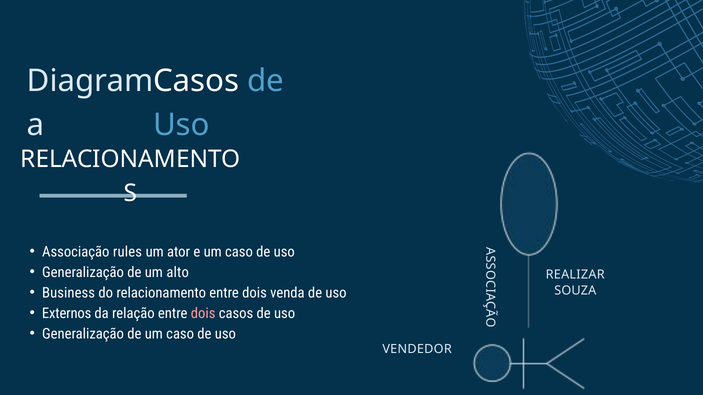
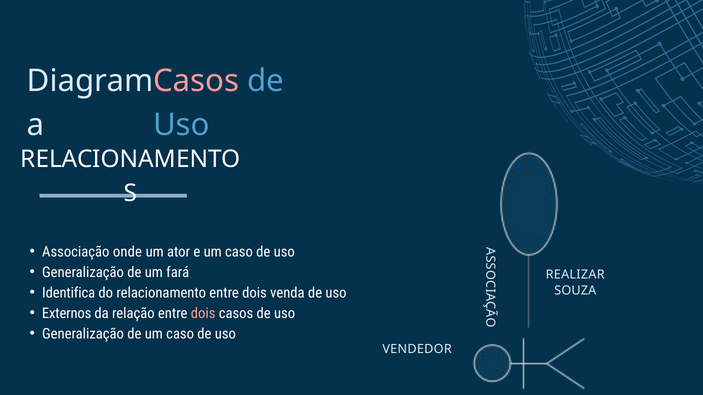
Casos at (196, 81) colour: white -> pink
rules: rules -> onde
alto: alto -> fará
Business: Business -> Identifica
